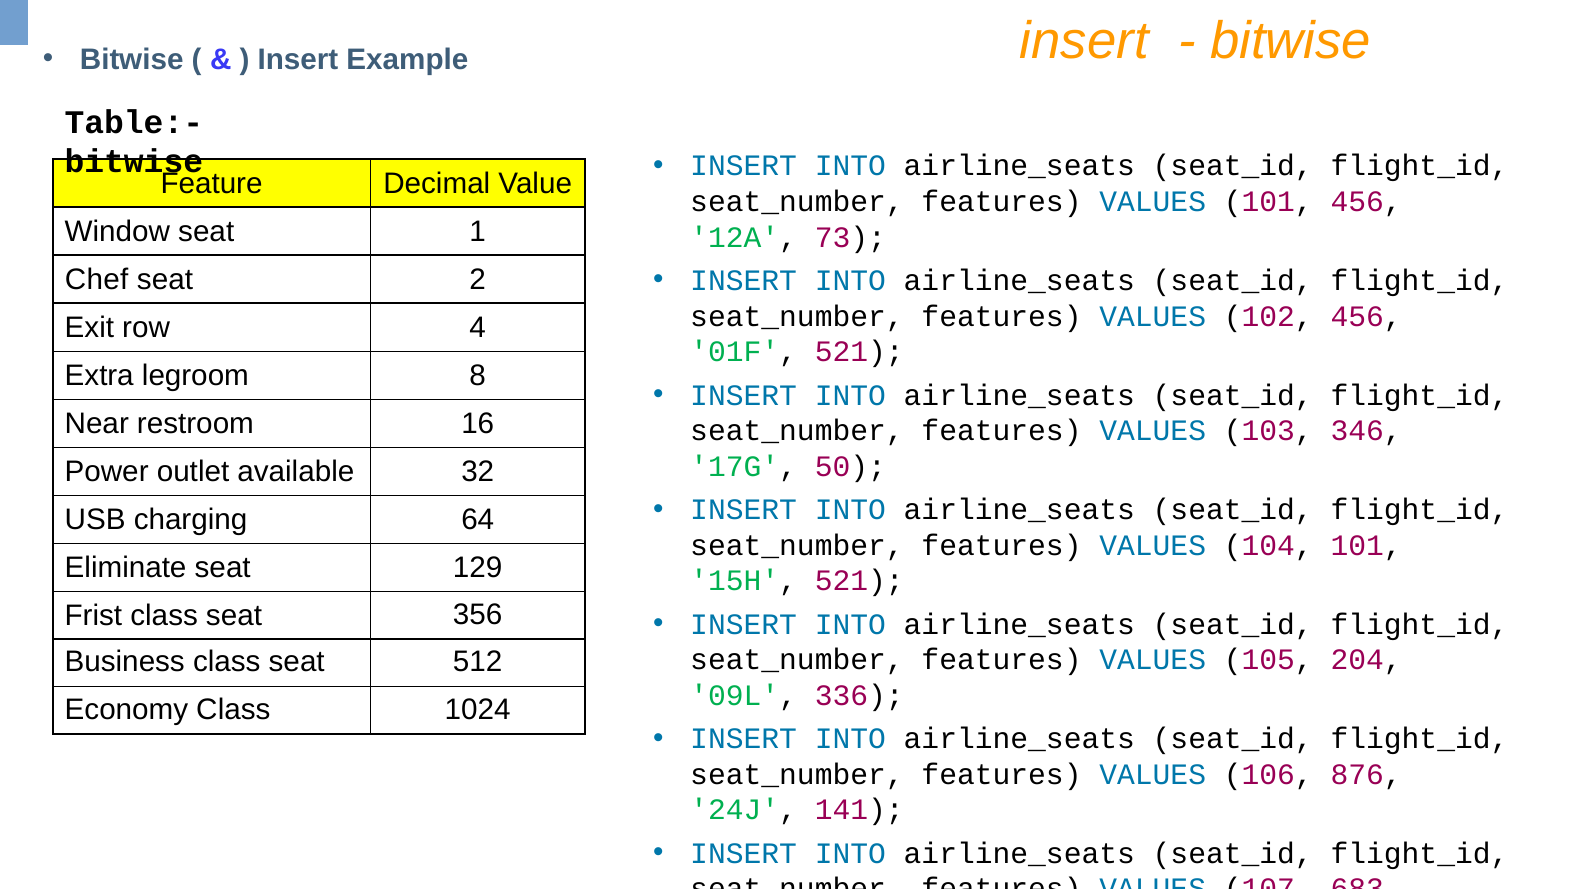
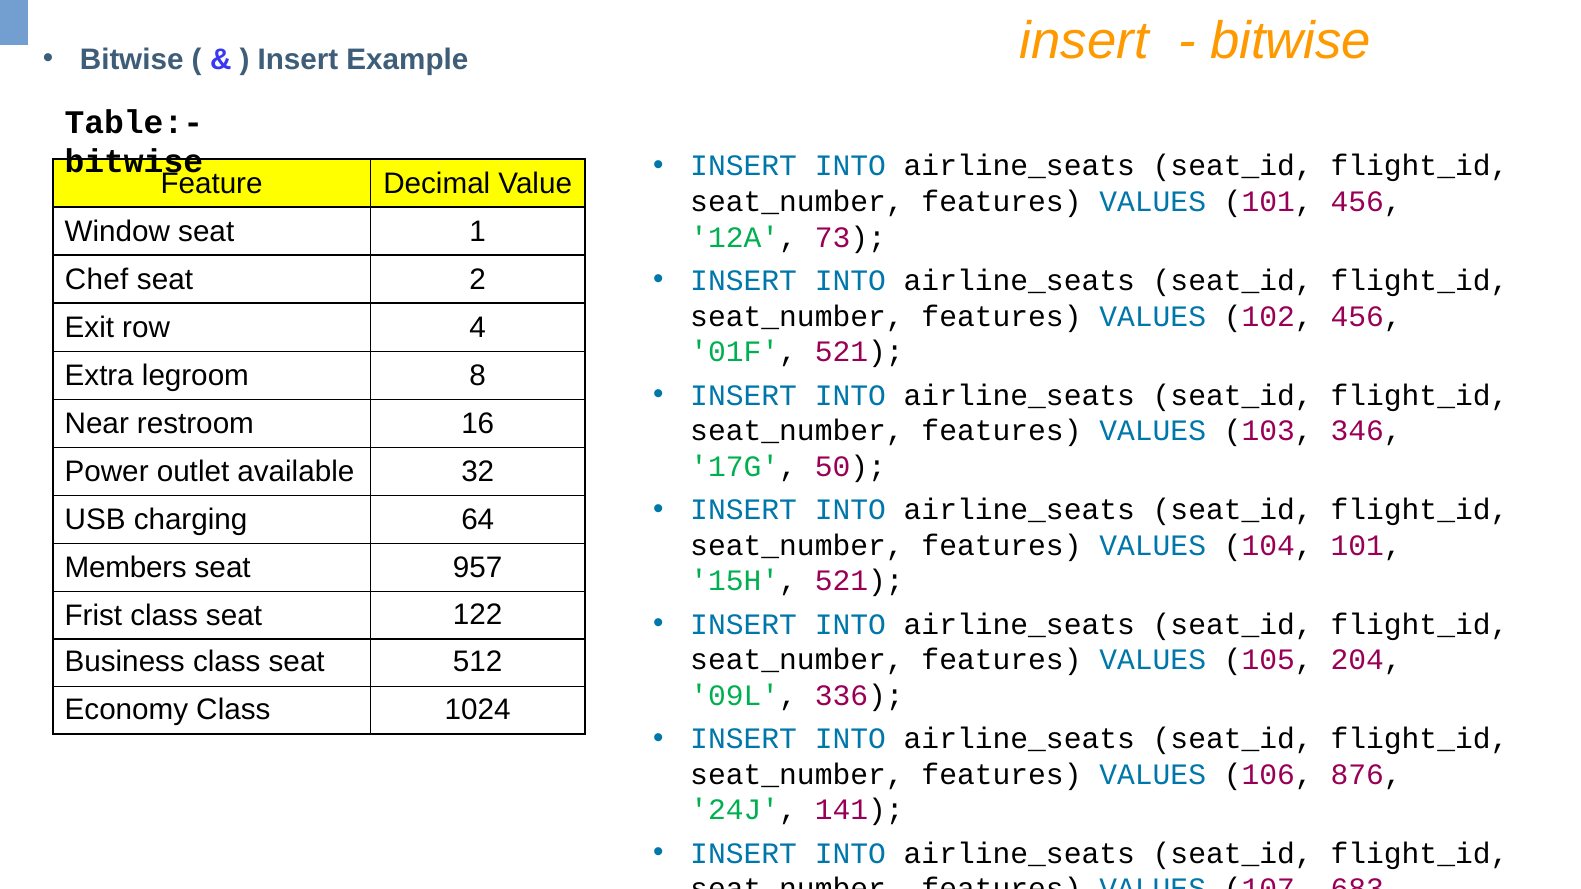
Eliminate: Eliminate -> Members
129: 129 -> 957
356: 356 -> 122
